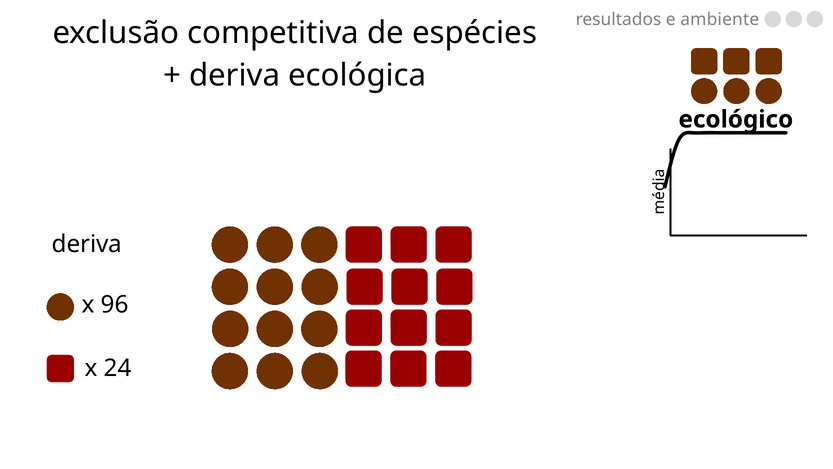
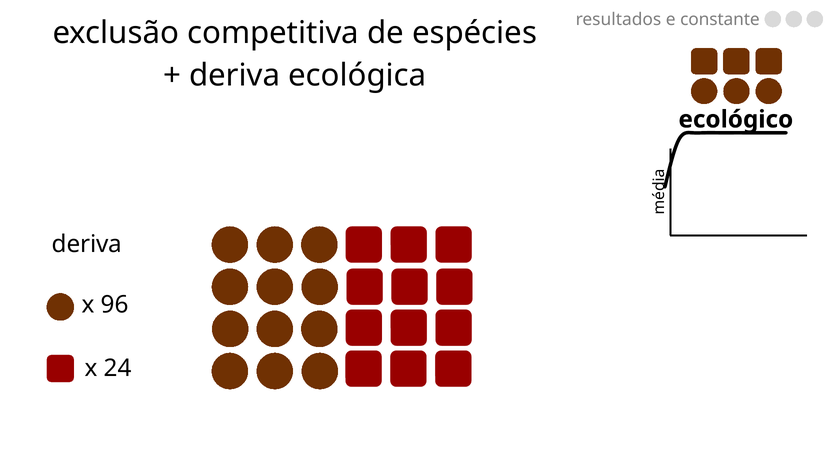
ambiente: ambiente -> constante
